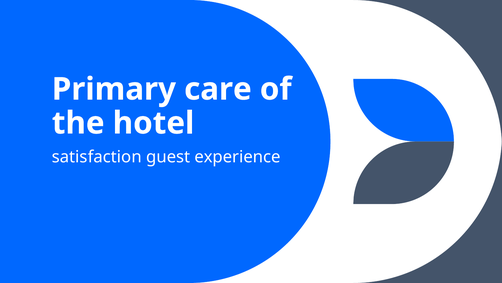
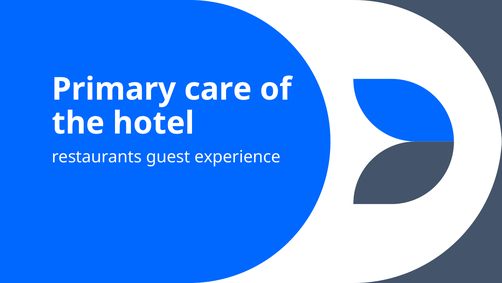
satisfaction: satisfaction -> restaurants
